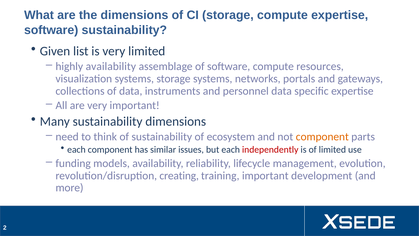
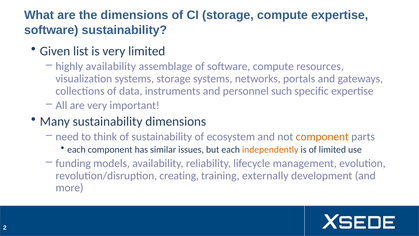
personnel data: data -> such
independently colour: red -> orange
training important: important -> externally
